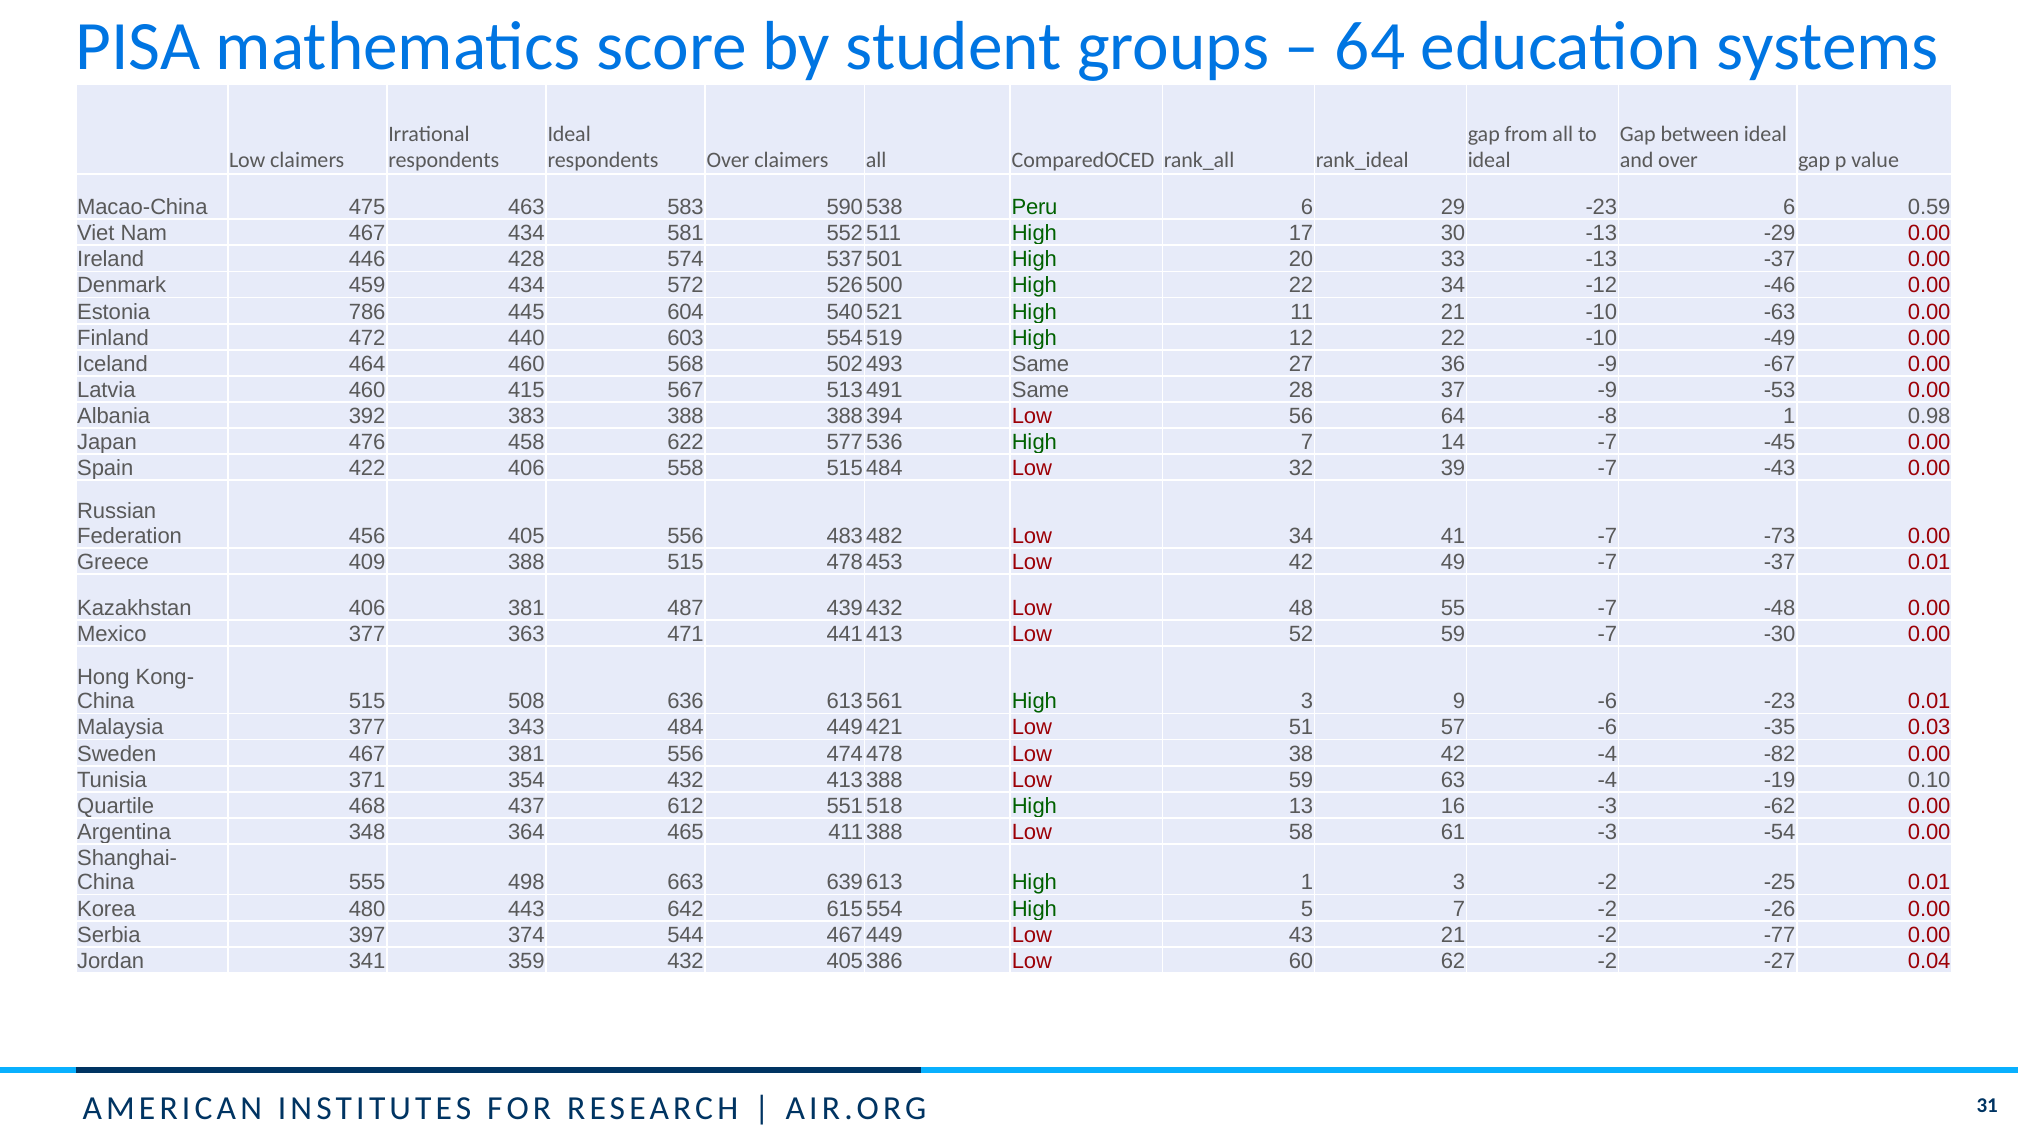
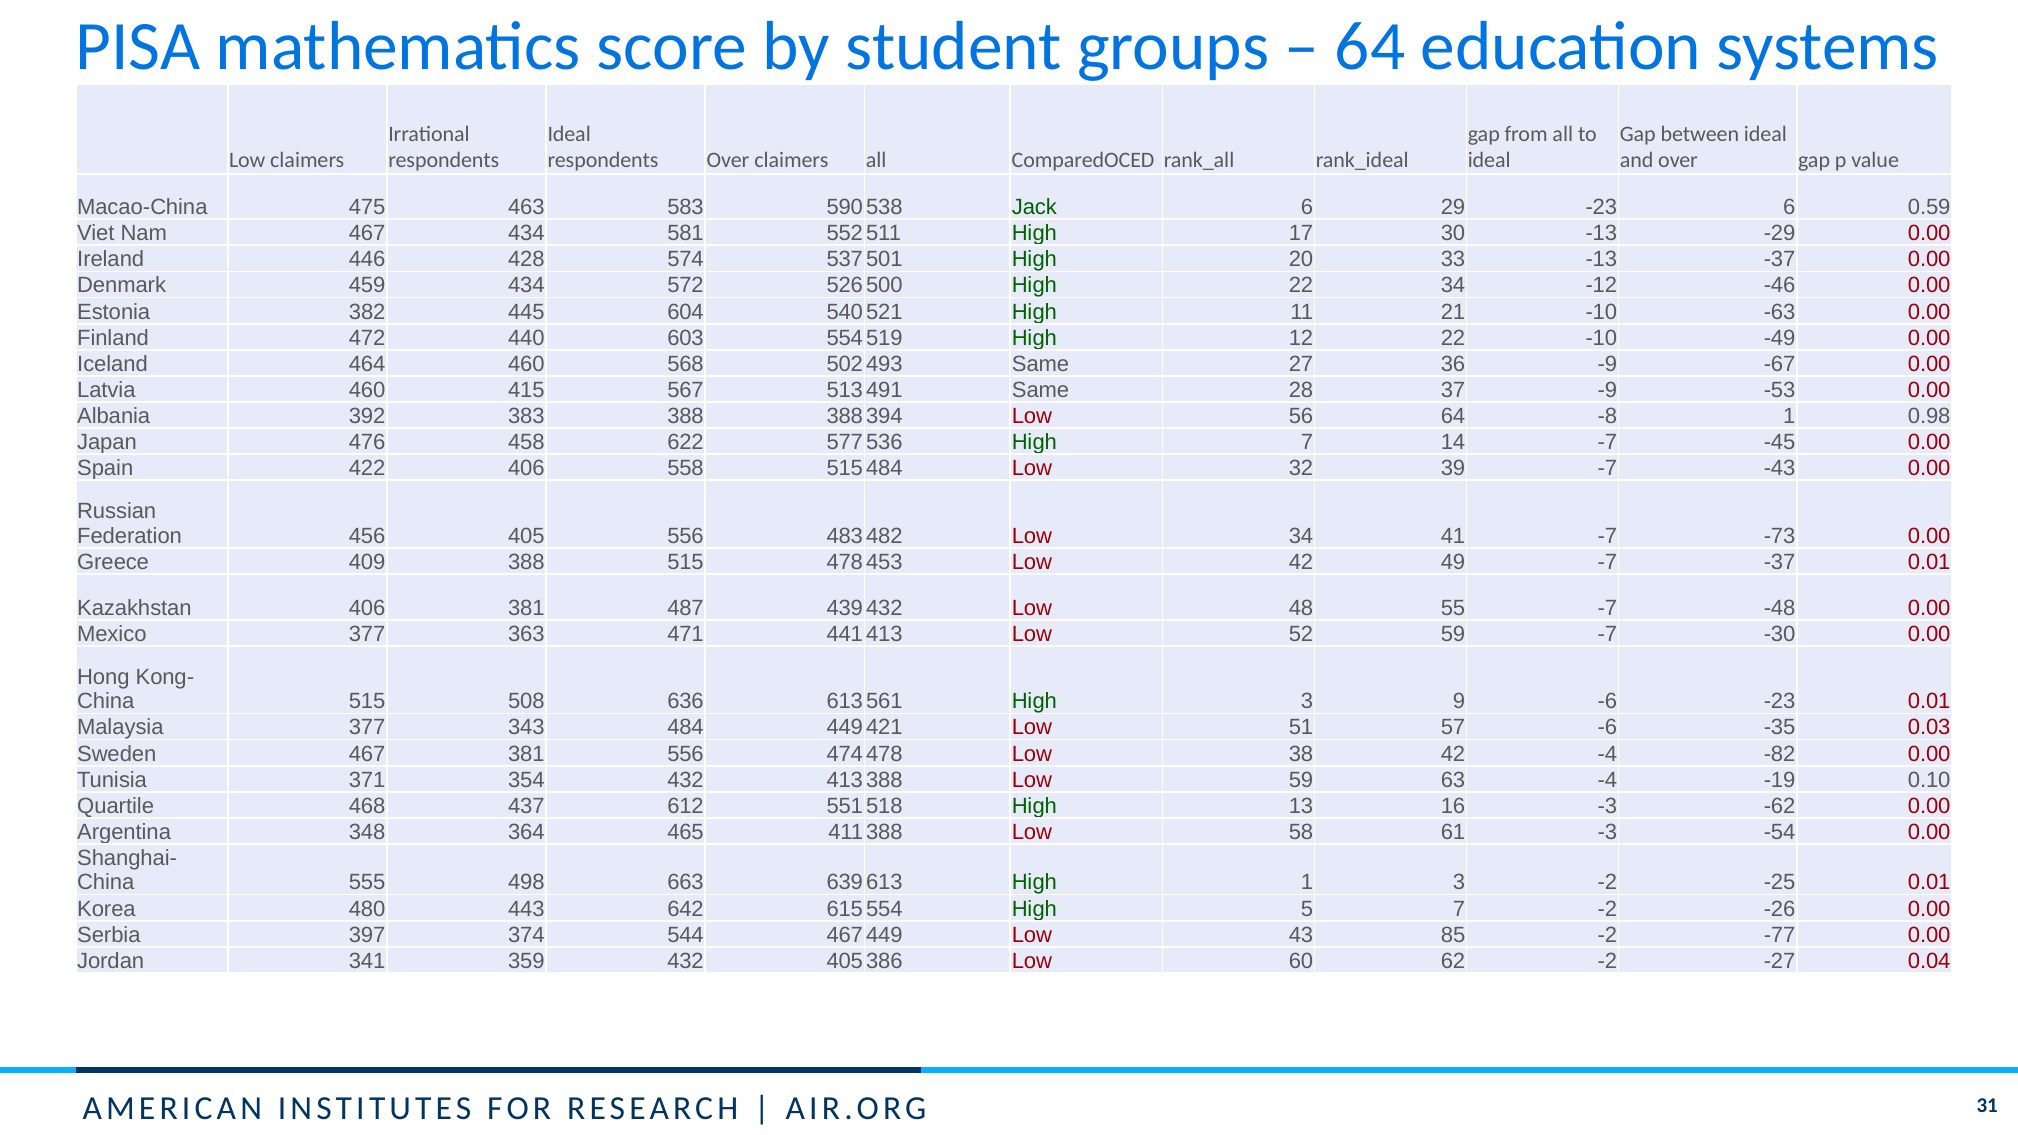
Peru: Peru -> Jack
786: 786 -> 382
43 21: 21 -> 85
